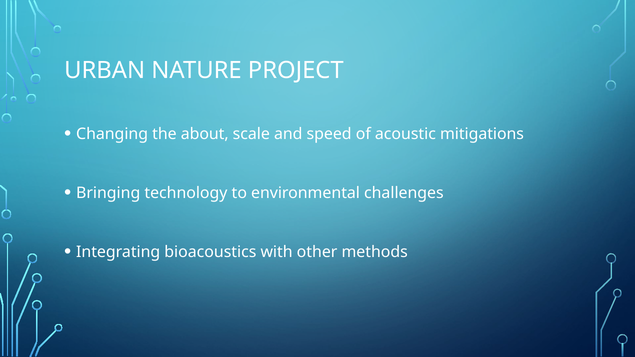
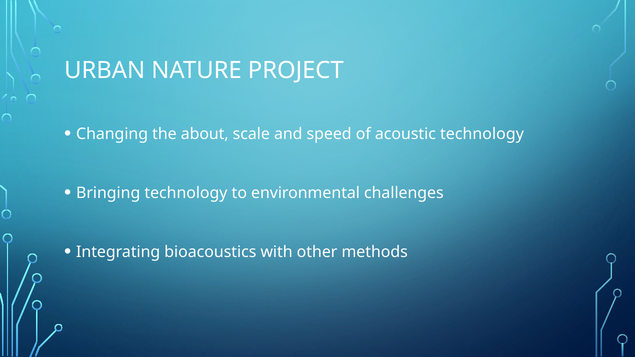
acoustic mitigations: mitigations -> technology
